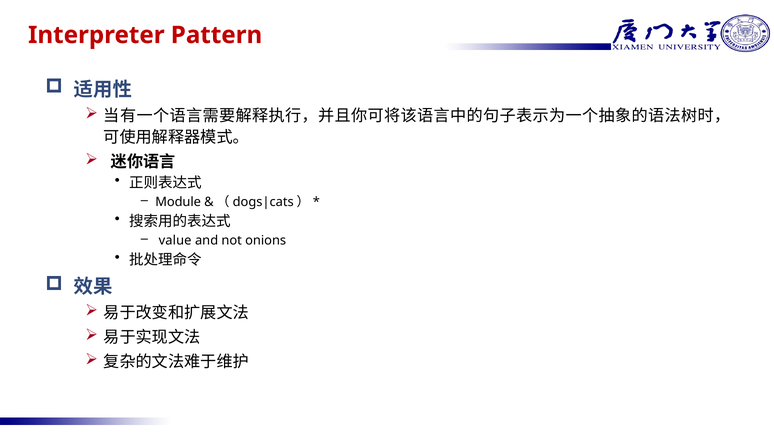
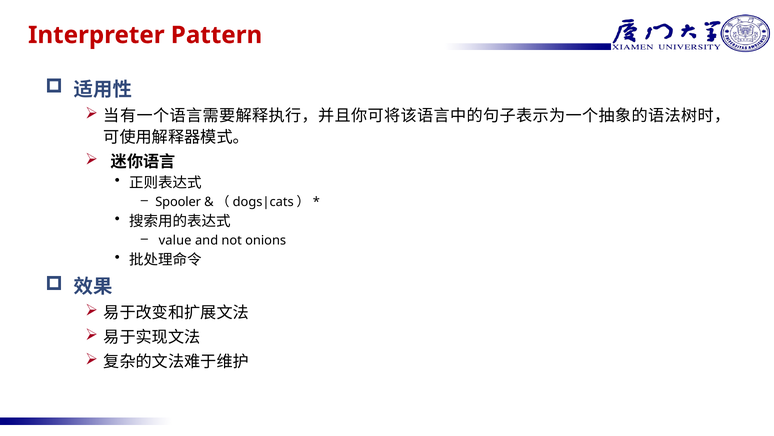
Module: Module -> Spooler
